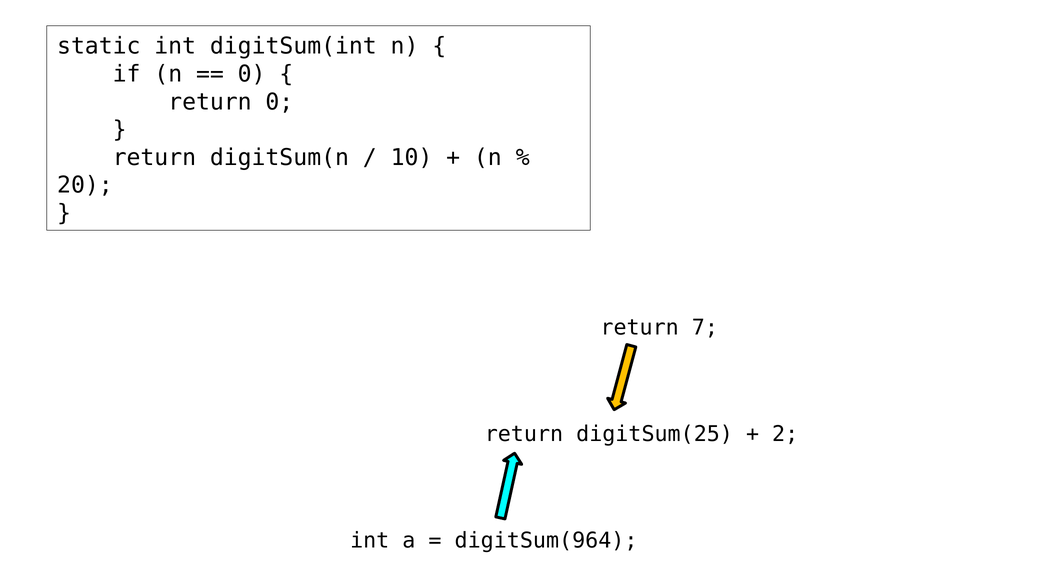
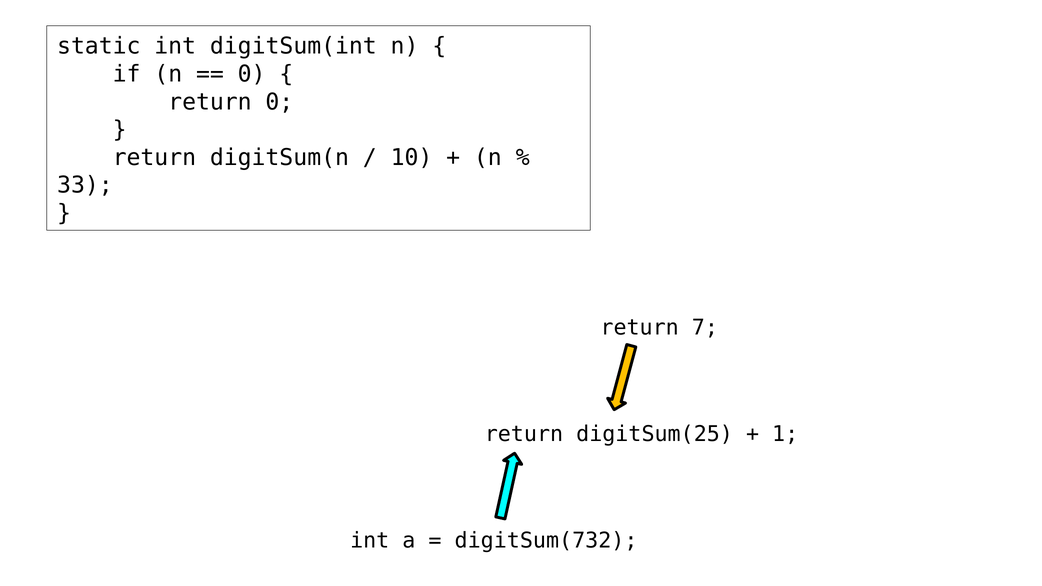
20: 20 -> 33
2: 2 -> 1
digitSum(964: digitSum(964 -> digitSum(732
